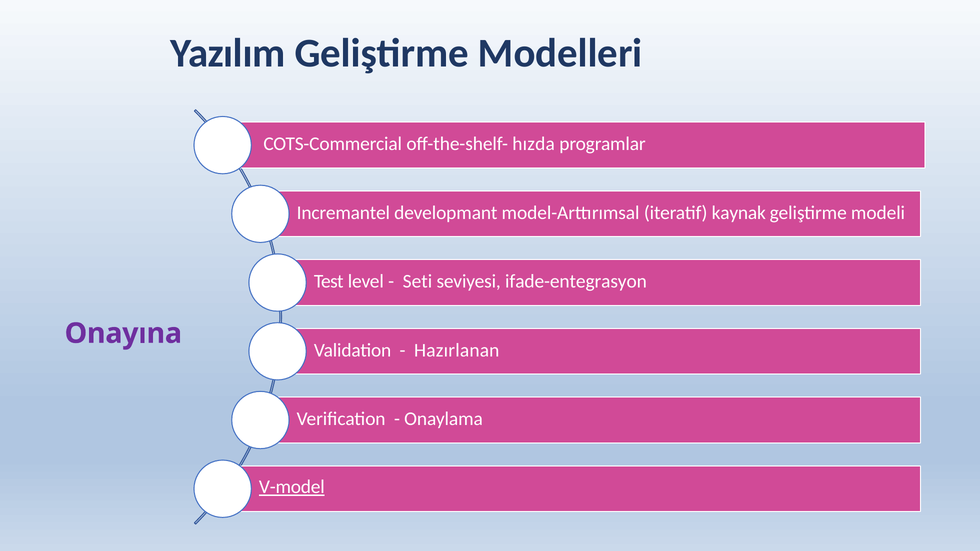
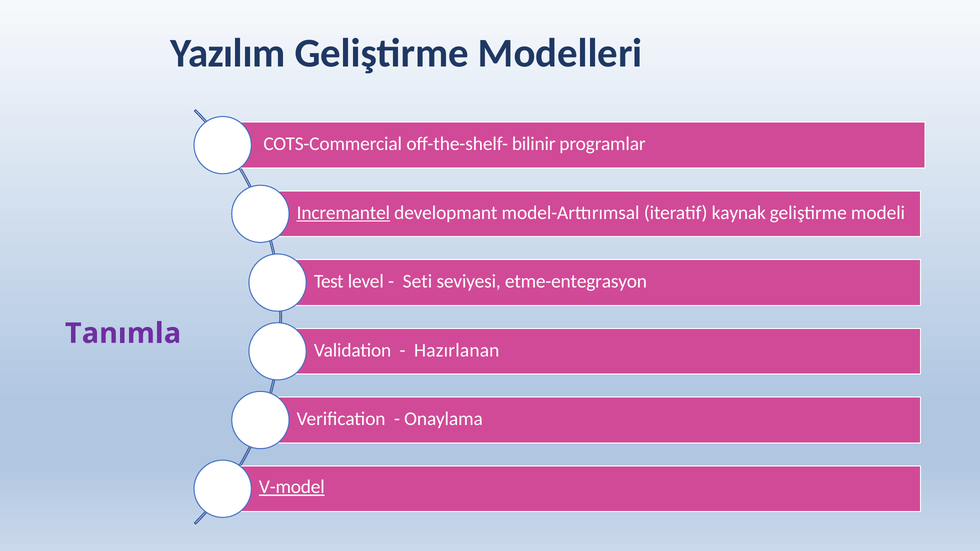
hızda: hızda -> bilinir
Incremantel underline: none -> present
ifade-entegrasyon: ifade-entegrasyon -> etme-entegrasyon
Onayına: Onayına -> Tanımla
